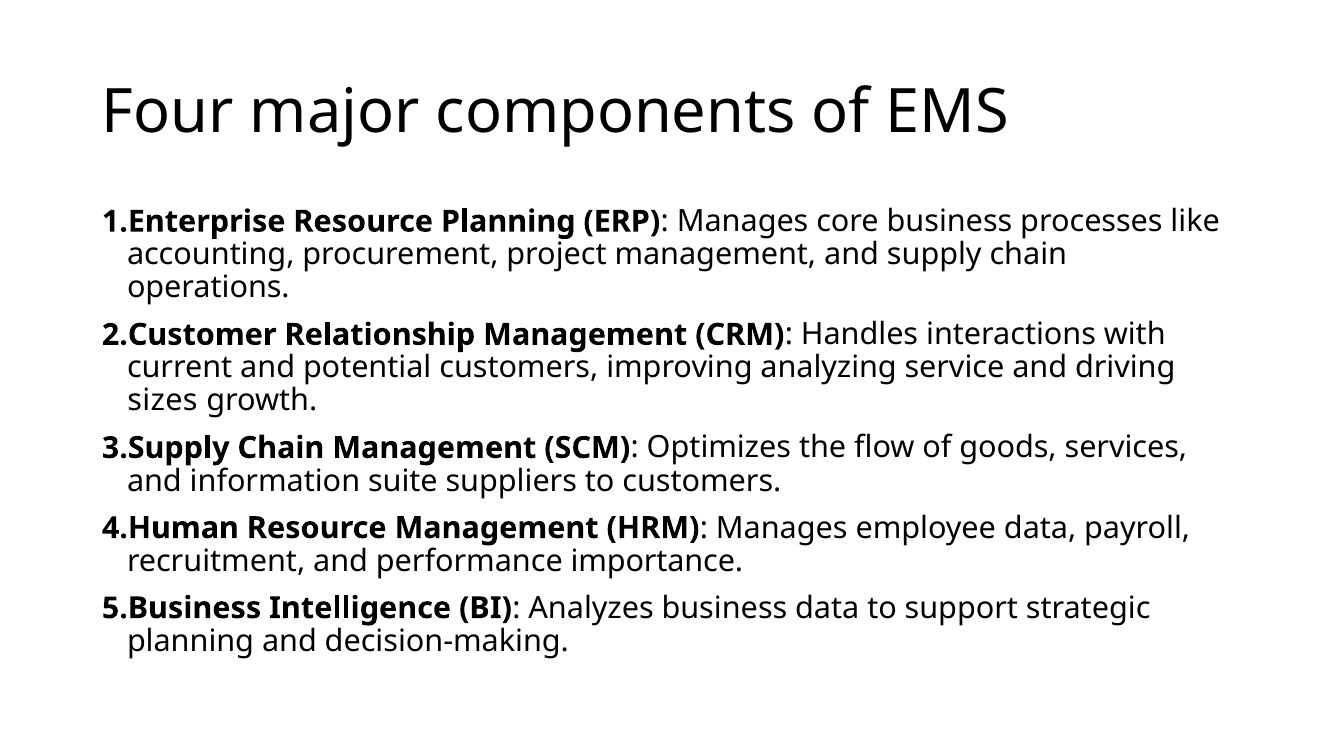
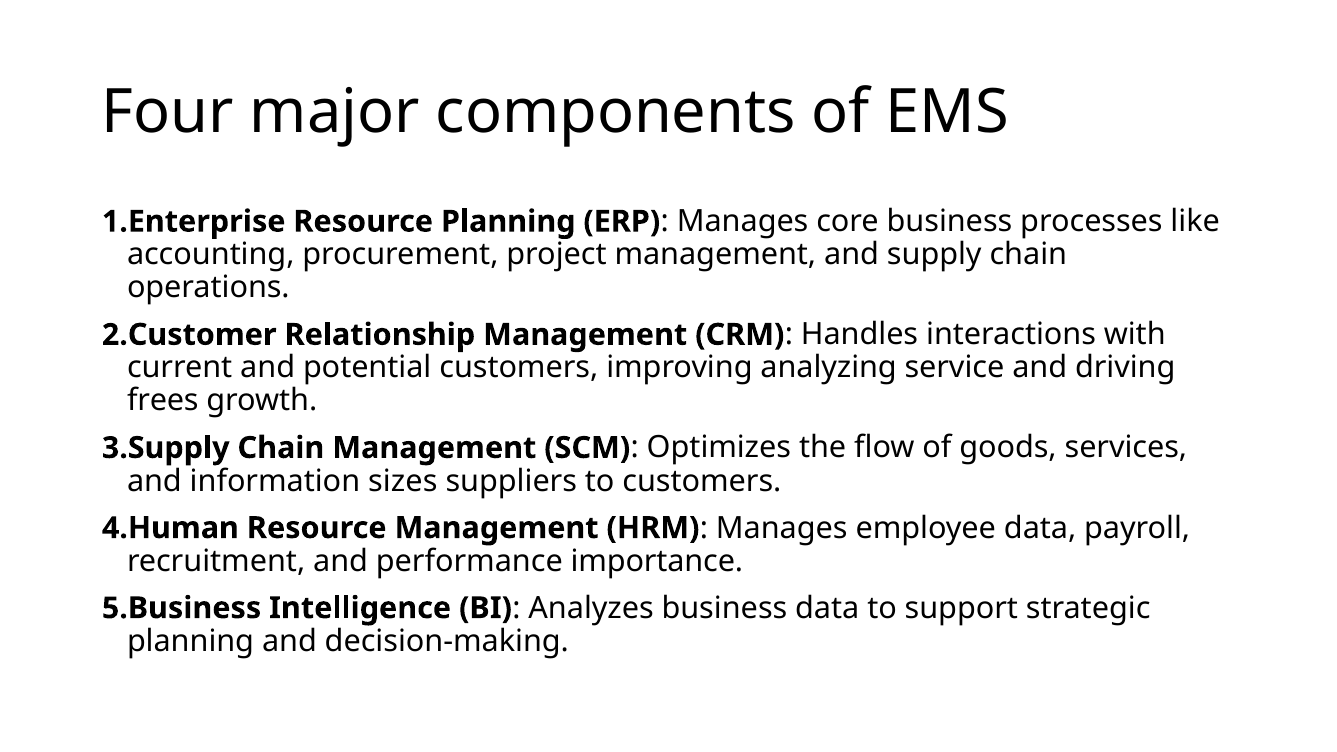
sizes: sizes -> frees
suite: suite -> sizes
